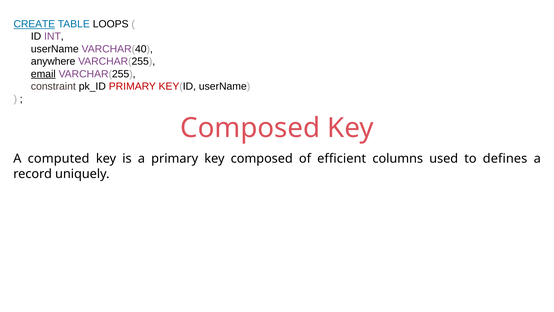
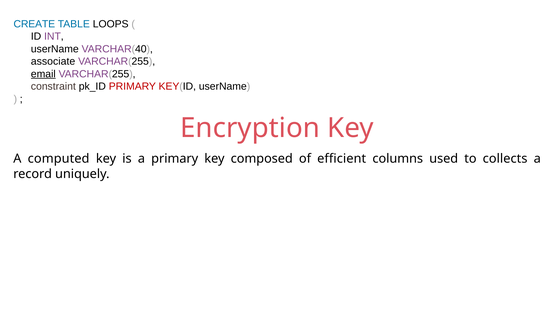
CREATE underline: present -> none
anywhere: anywhere -> associate
Composed at (250, 128): Composed -> Encryption
defines: defines -> collects
